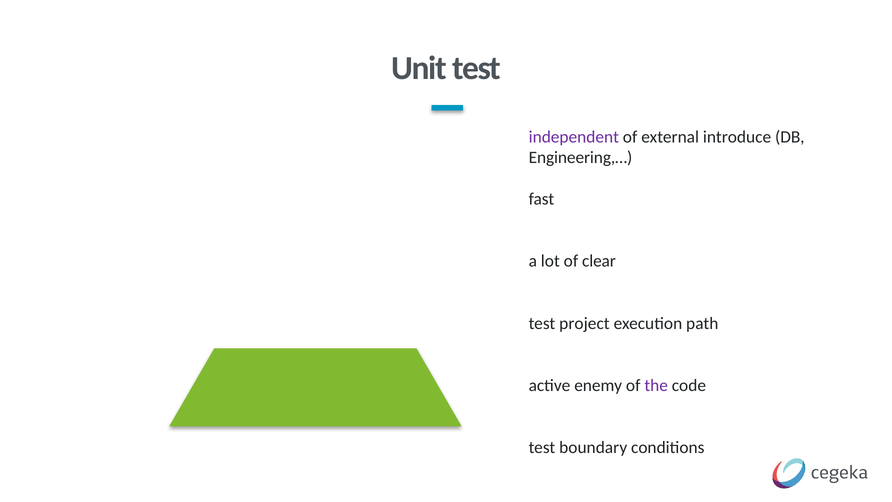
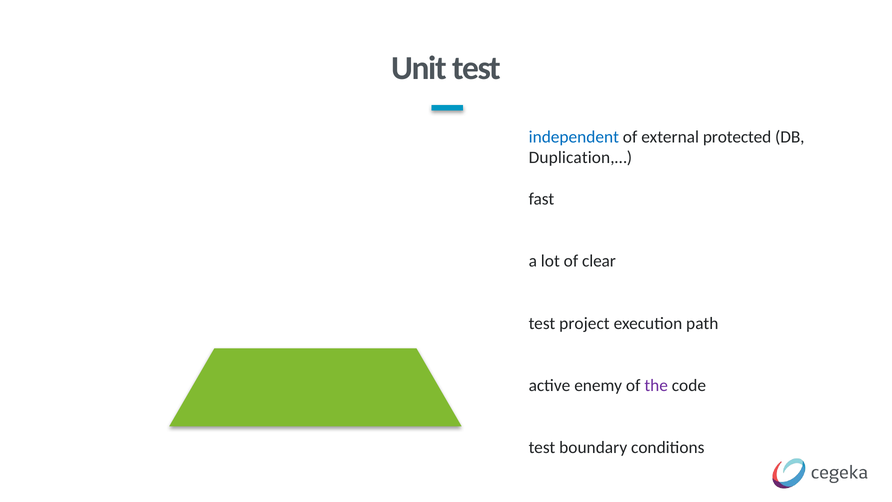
independent colour: purple -> blue
introduce: introduce -> protected
Engineering,…: Engineering,… -> Duplication,…
